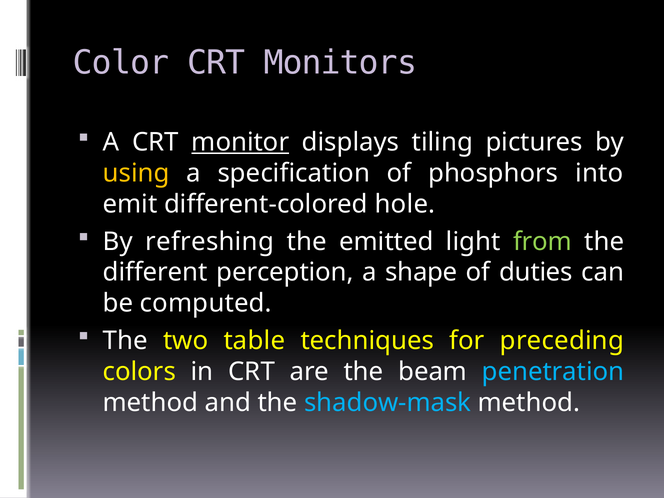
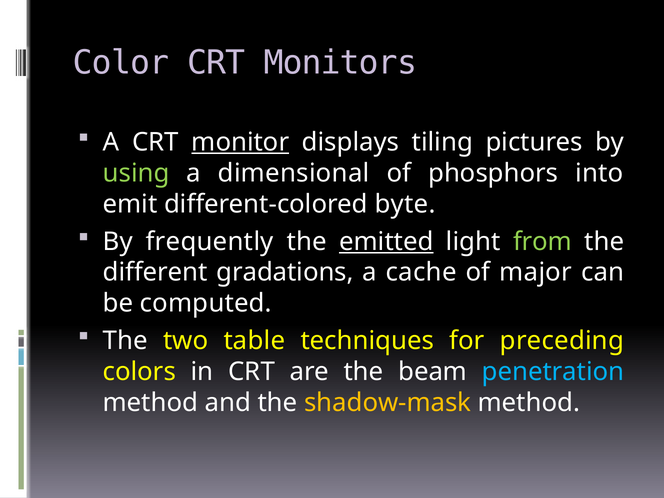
using colour: yellow -> light green
specification: specification -> dimensional
hole: hole -> byte
refreshing: refreshing -> frequently
emitted underline: none -> present
perception: perception -> gradations
shape: shape -> cache
duties: duties -> major
shadow-mask colour: light blue -> yellow
